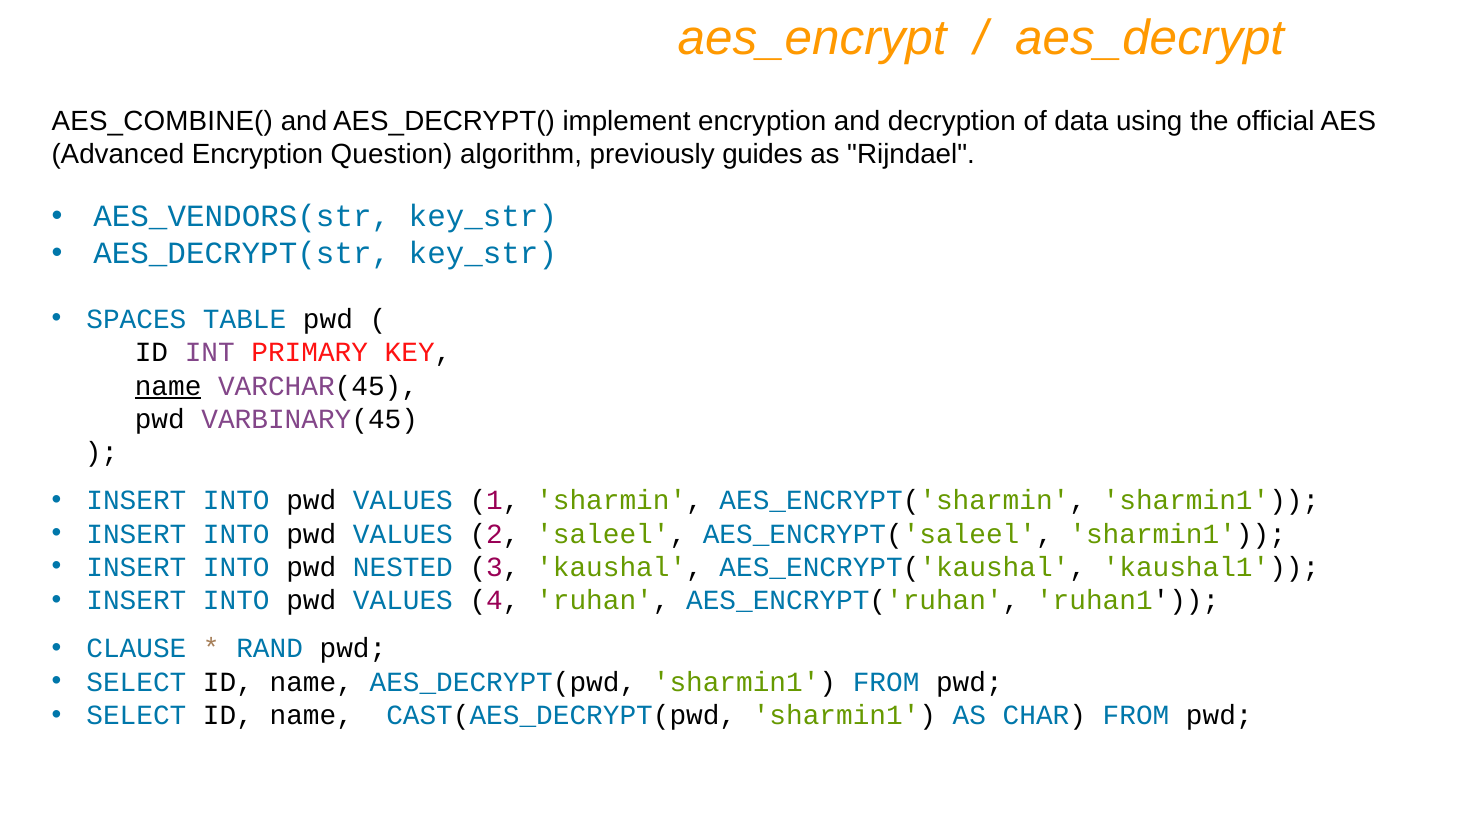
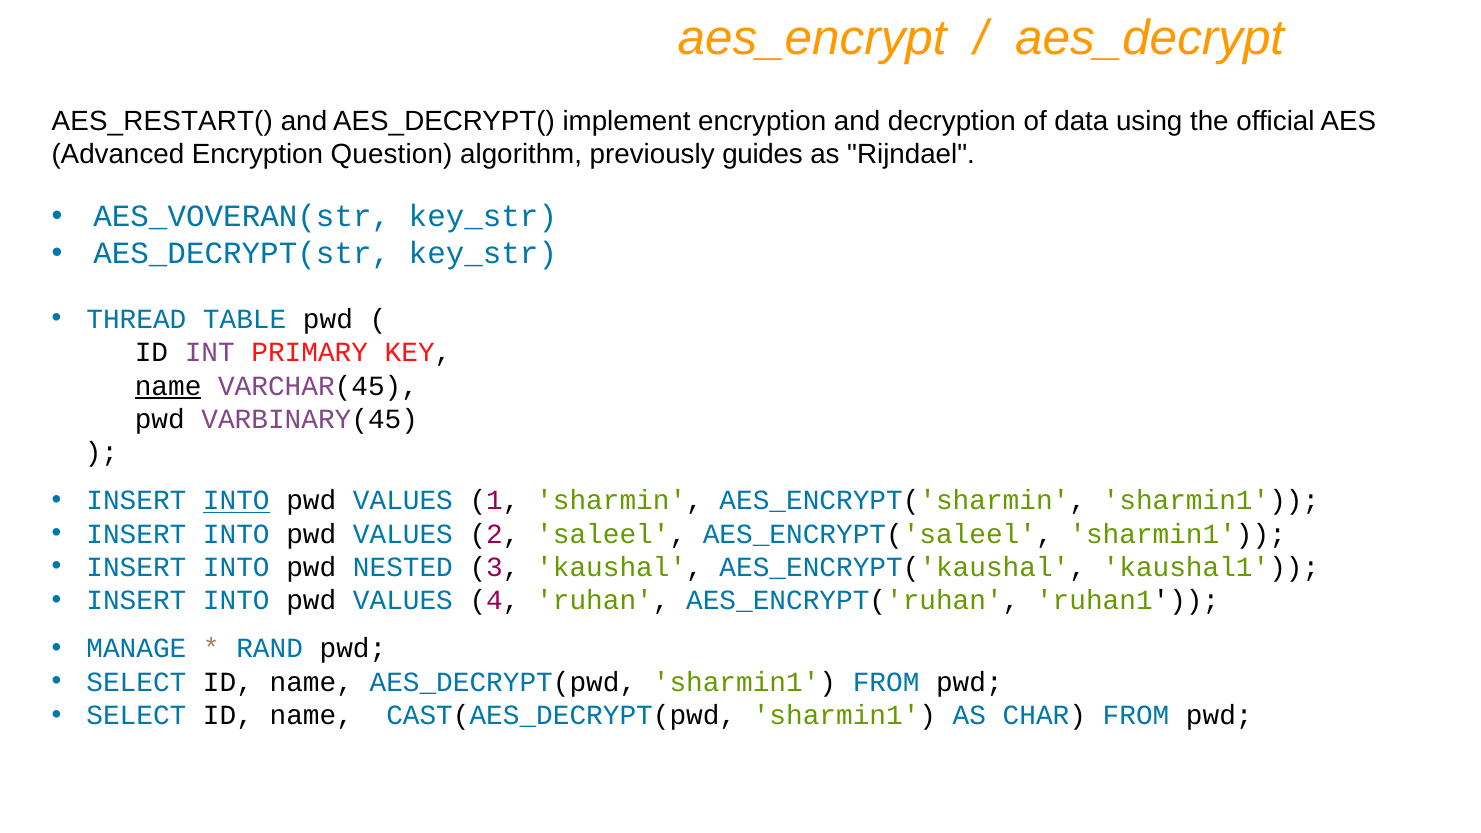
AES_COMBINE(: AES_COMBINE( -> AES_RESTART(
AES_VENDORS(str: AES_VENDORS(str -> AES_VOVERAN(str
SPACES: SPACES -> THREAD
INTO at (236, 501) underline: none -> present
CLAUSE: CLAUSE -> MANAGE
